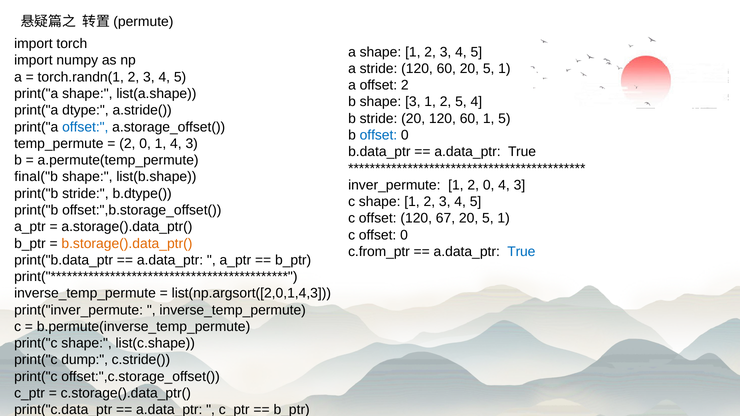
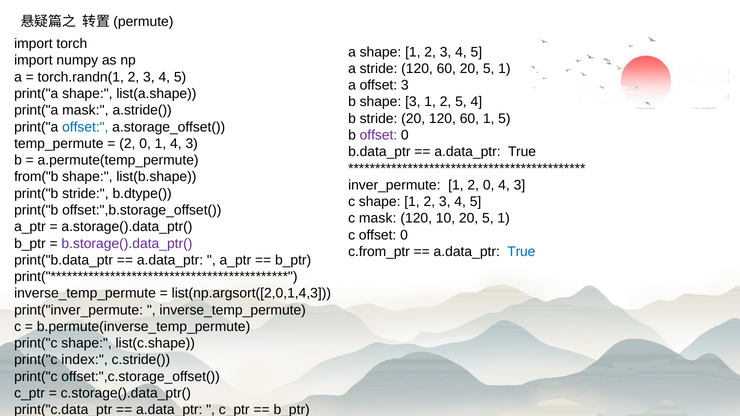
offset 2: 2 -> 3
print("a dtype: dtype -> mask
offset at (378, 135) colour: blue -> purple
final("b: final("b -> from("b
offset at (378, 218): offset -> mask
67: 67 -> 10
b.storage().data_ptr( colour: orange -> purple
dump: dump -> index
